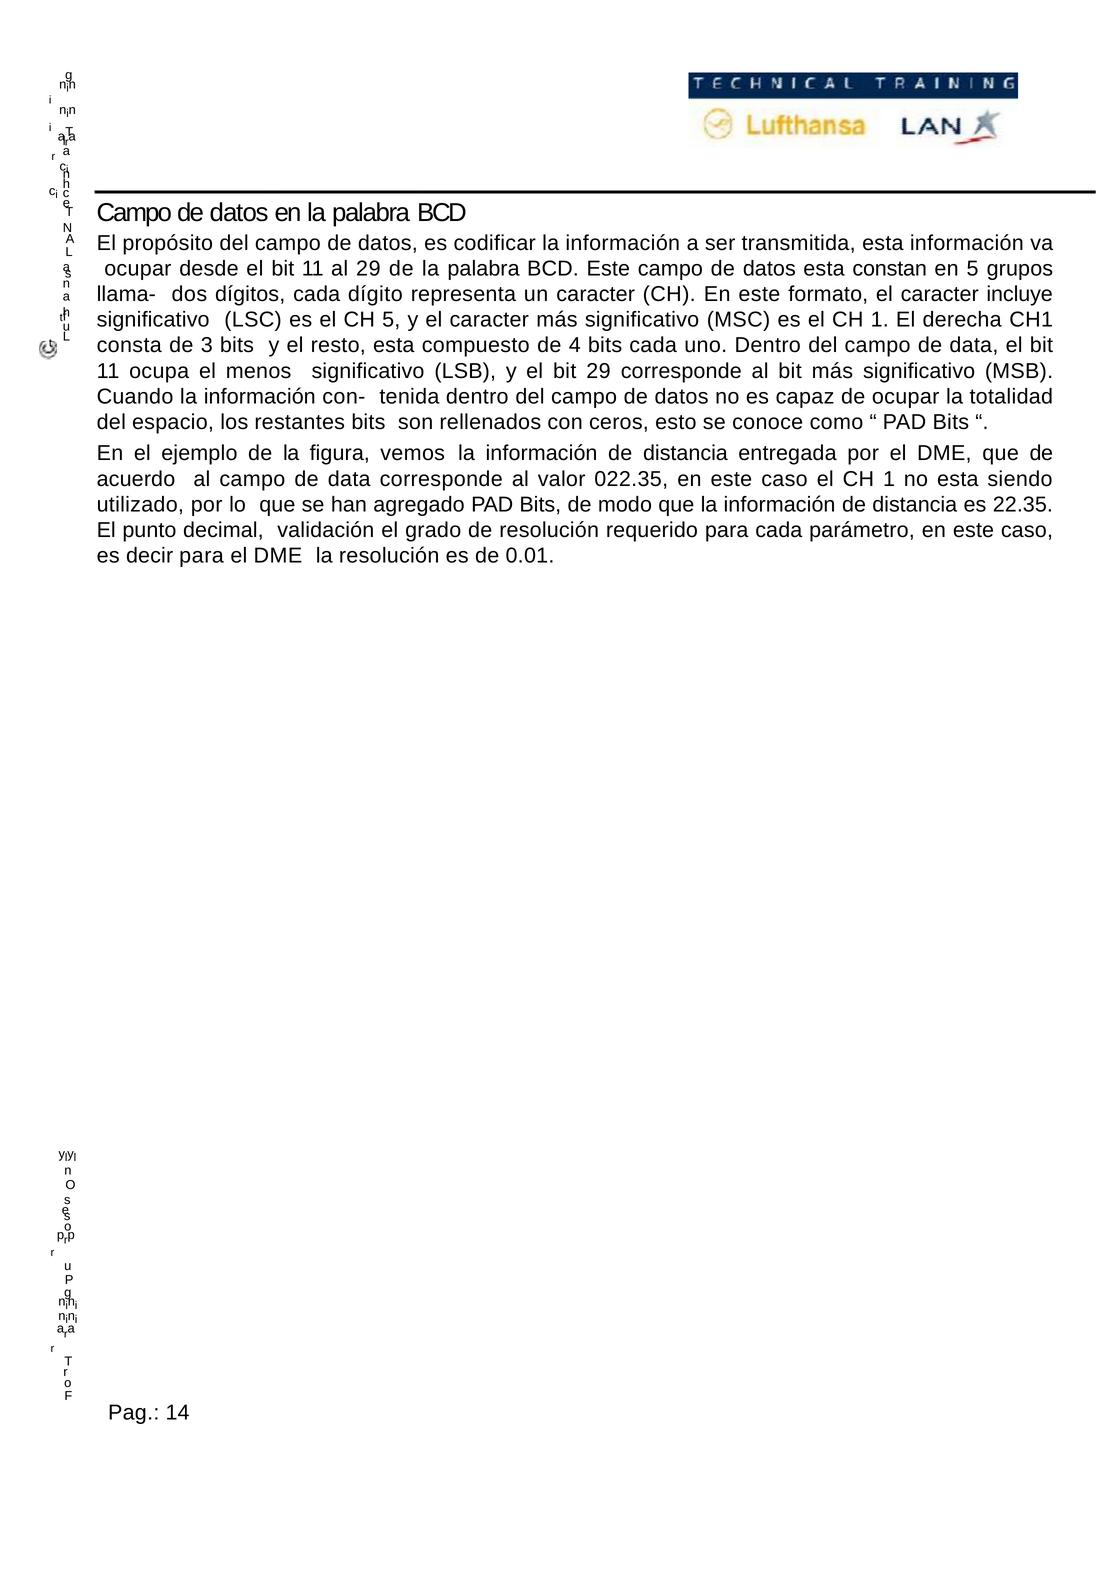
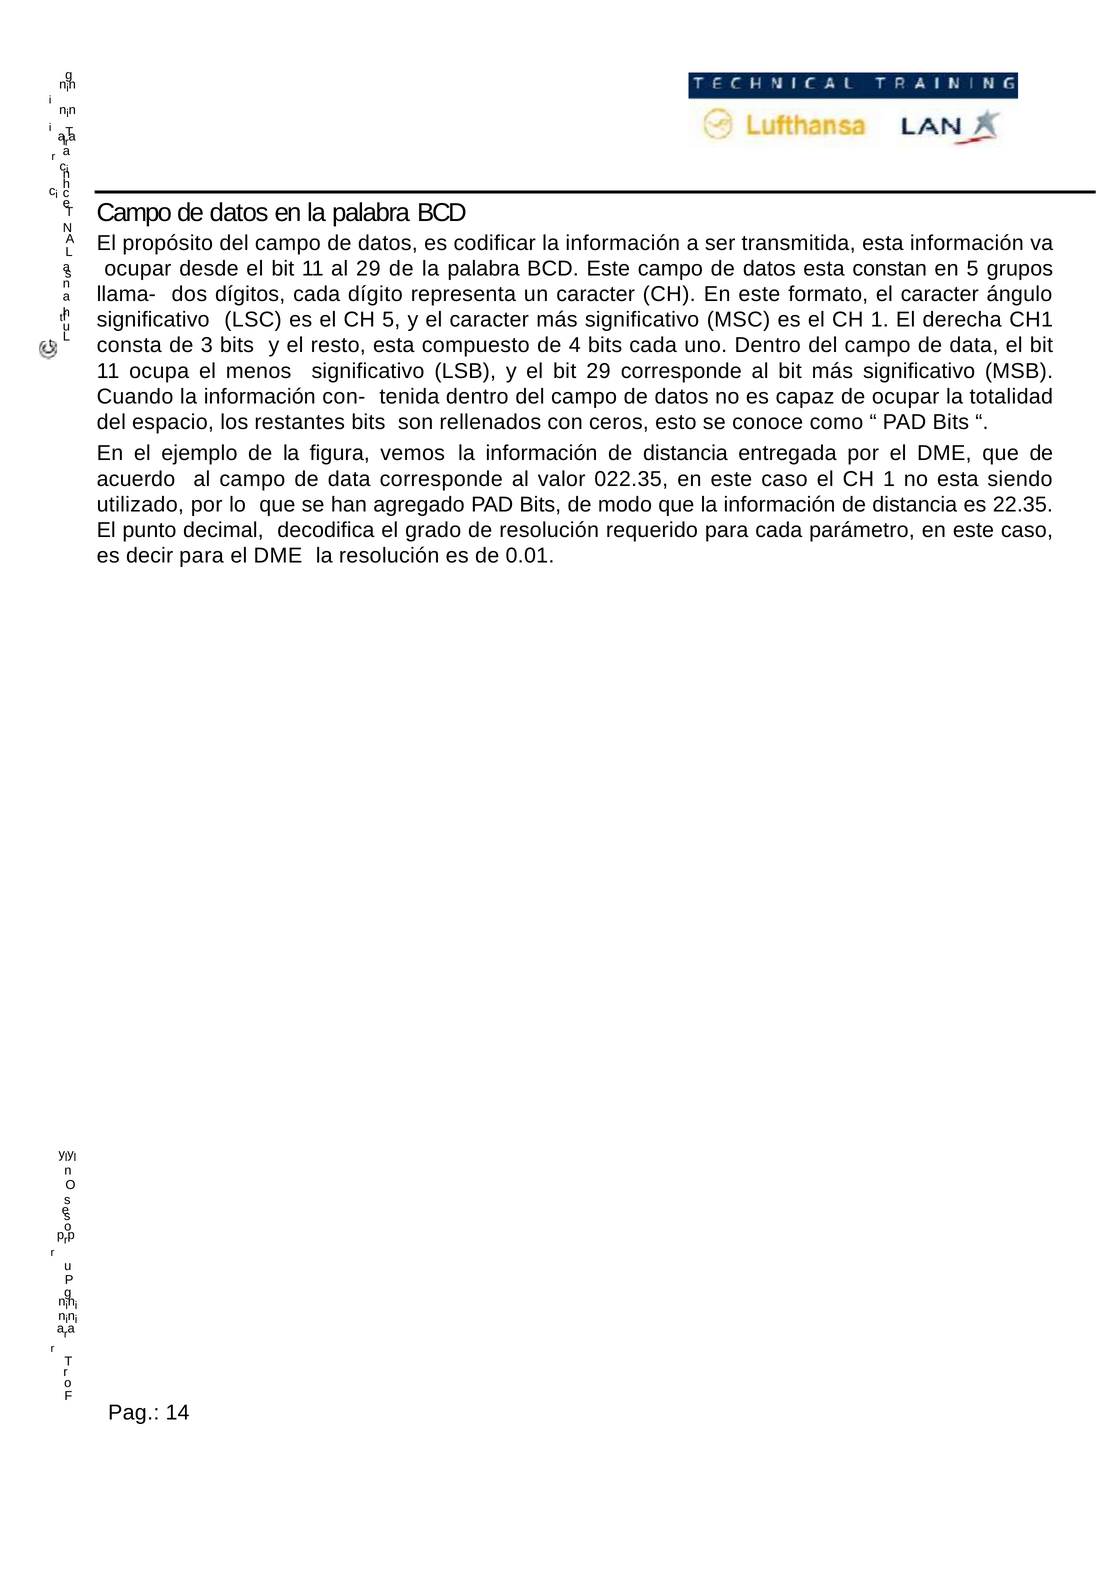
incluye: incluye -> ángulo
validación: validación -> decodifica
